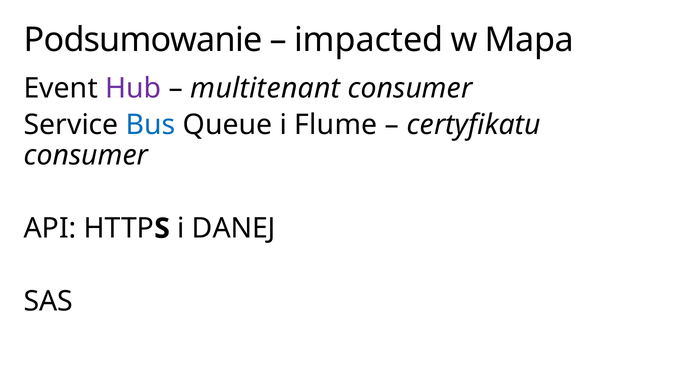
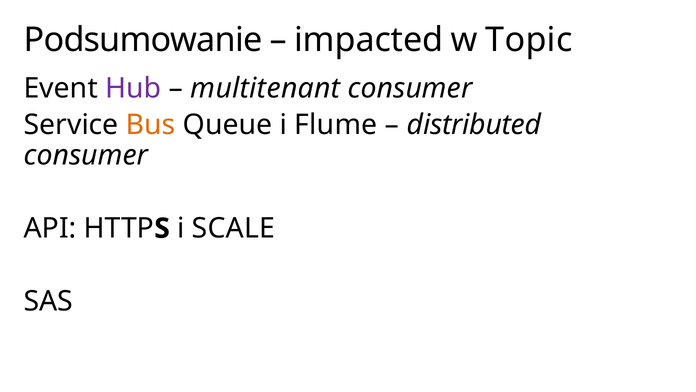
Mapa: Mapa -> Topic
Bus colour: blue -> orange
certyfikatu: certyfikatu -> distributed
DANEJ: DANEJ -> SCALE
